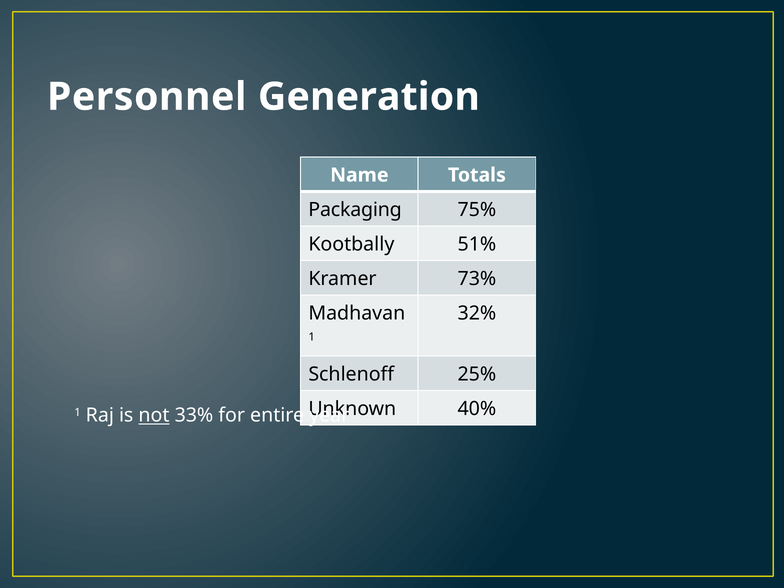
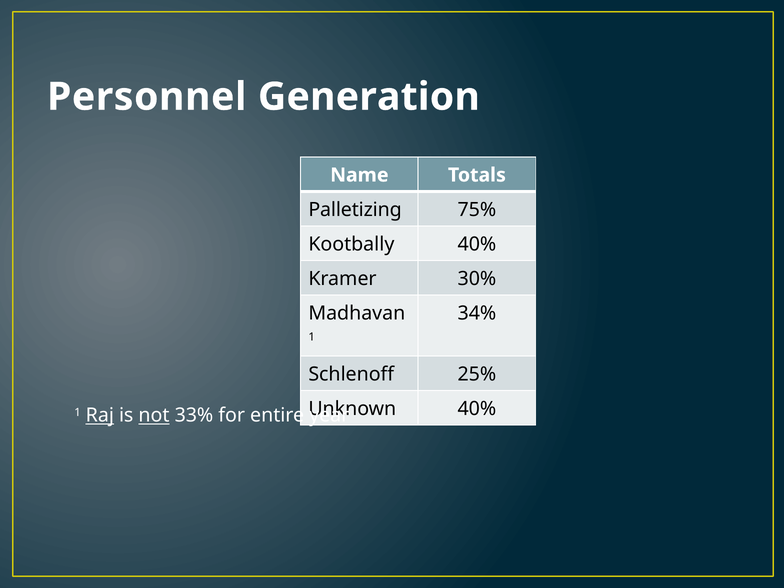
Packaging: Packaging -> Palletizing
Kootbally 51%: 51% -> 40%
73%: 73% -> 30%
32%: 32% -> 34%
Raj underline: none -> present
